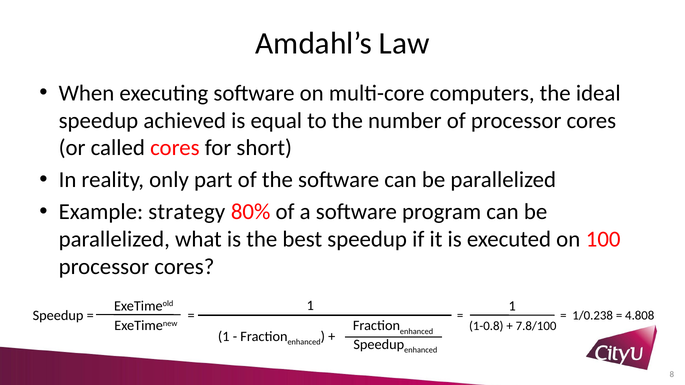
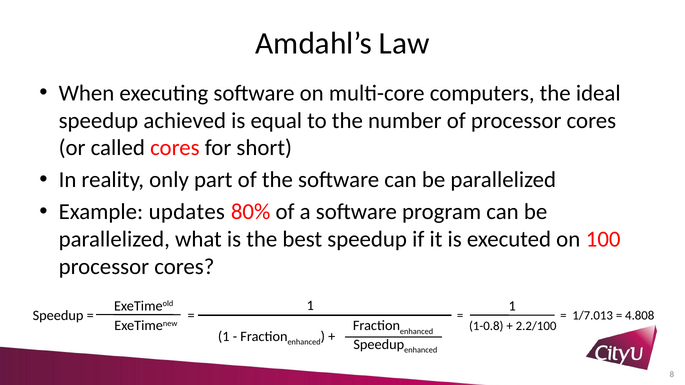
strategy: strategy -> updates
1/0.238: 1/0.238 -> 1/7.013
7.8/100: 7.8/100 -> 2.2/100
